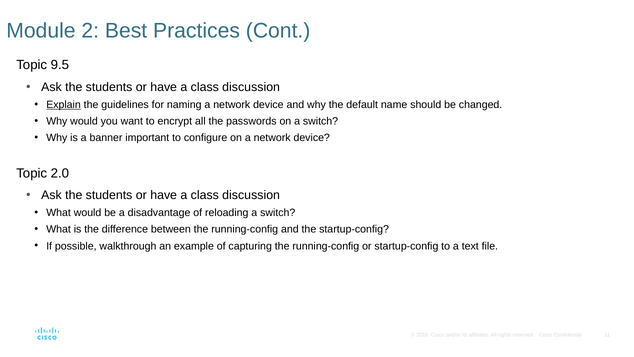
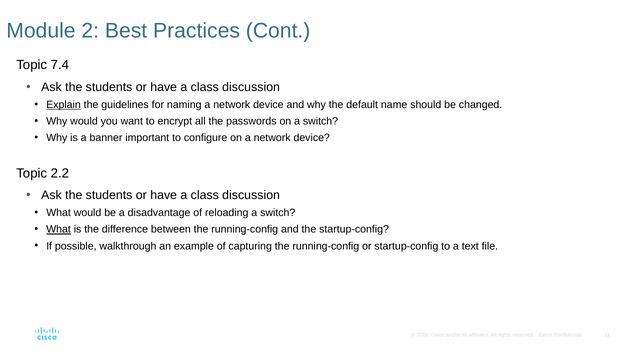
9.5: 9.5 -> 7.4
2.0: 2.0 -> 2.2
What at (59, 229) underline: none -> present
